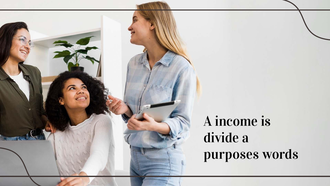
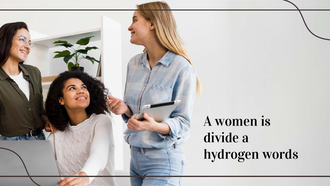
income: income -> women
purposes: purposes -> hydrogen
